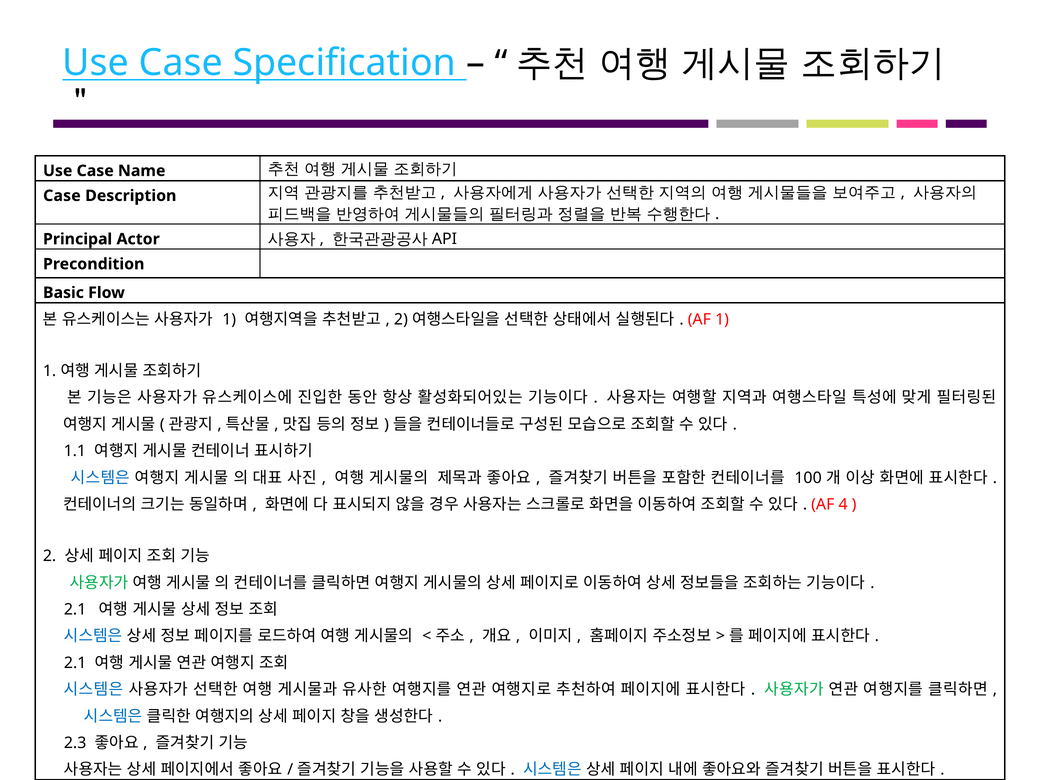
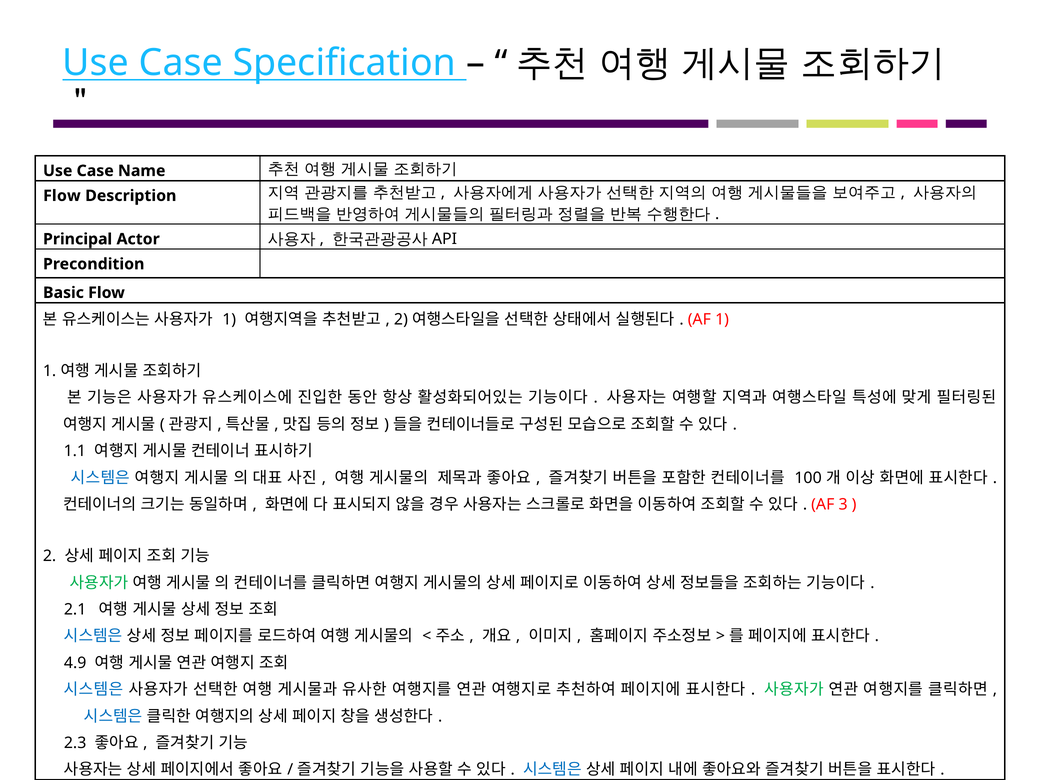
Case at (62, 196): Case -> Flow
4: 4 -> 3
2.1 at (75, 663): 2.1 -> 4.9
